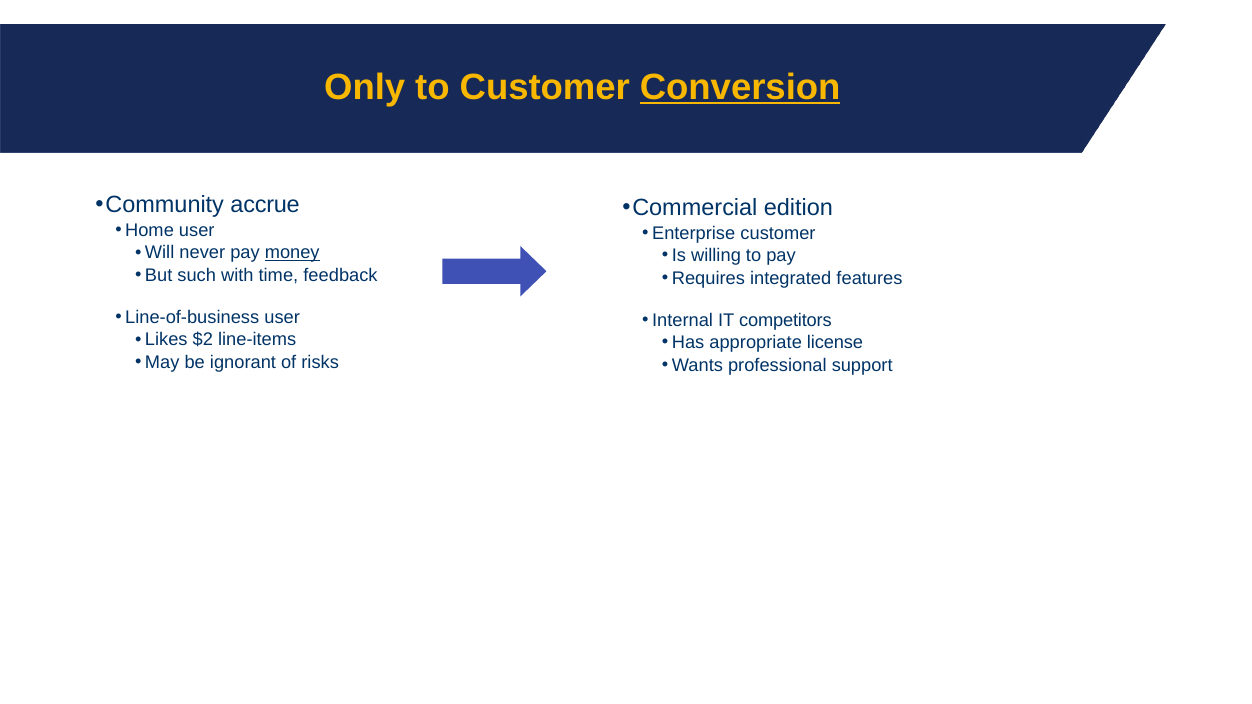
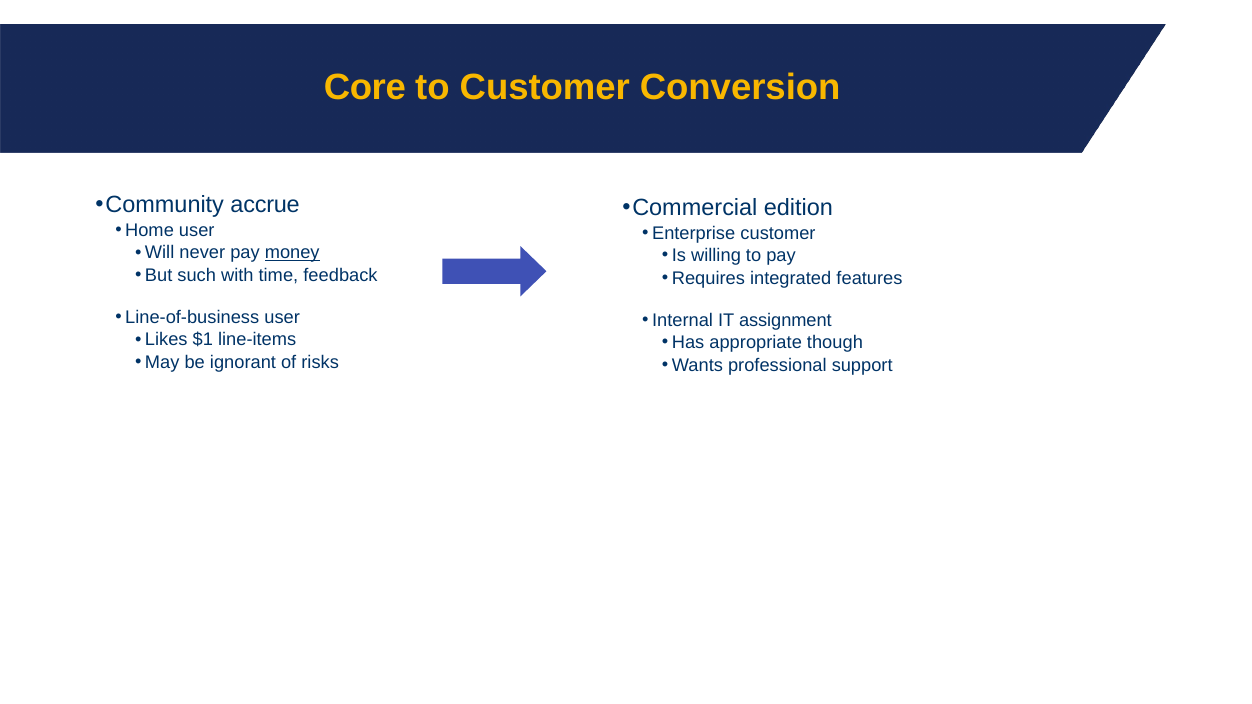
Only: Only -> Core
Conversion underline: present -> none
competitors: competitors -> assignment
$2: $2 -> $1
license: license -> though
